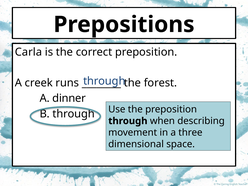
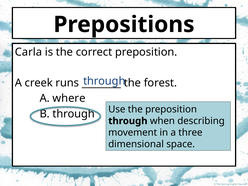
dinner: dinner -> where
